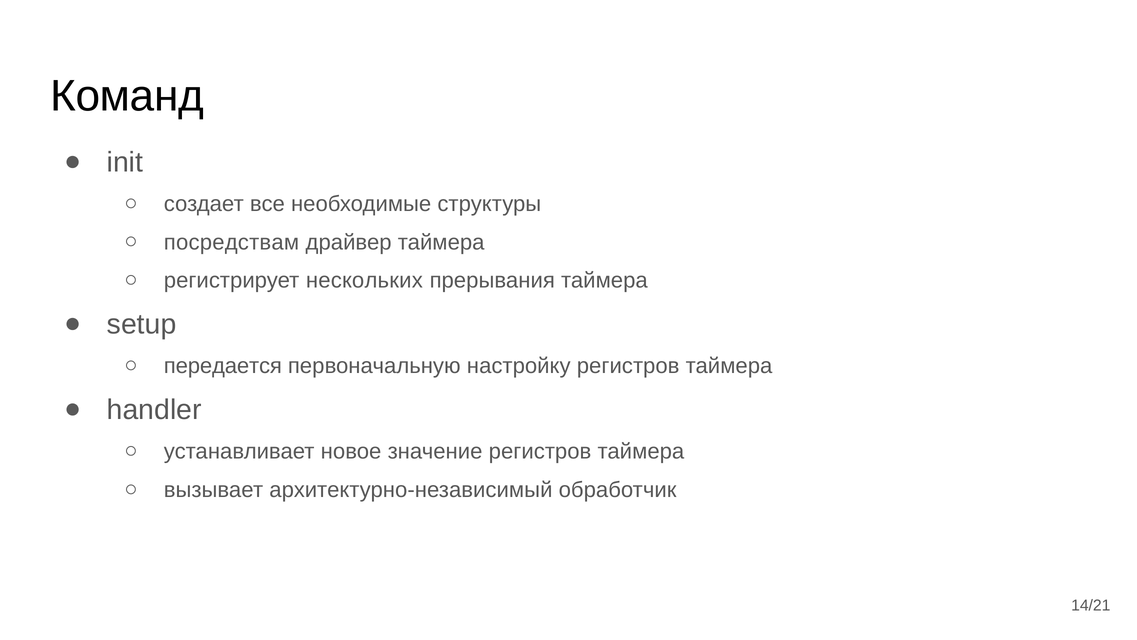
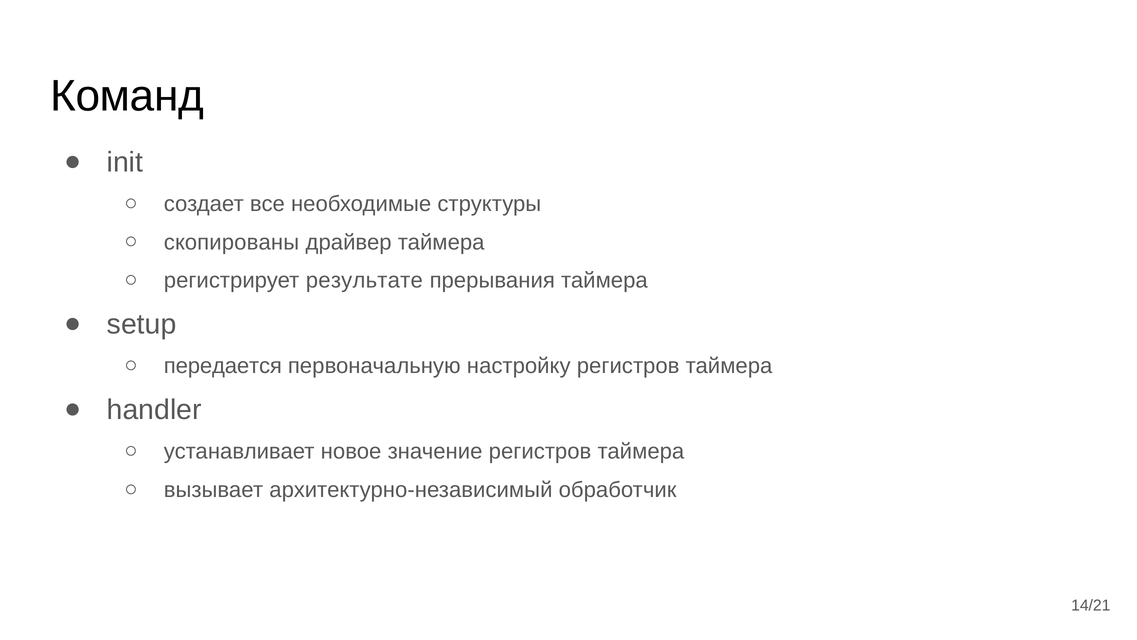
посредствам: посредствам -> скопированы
нескольких: нескольких -> результате
